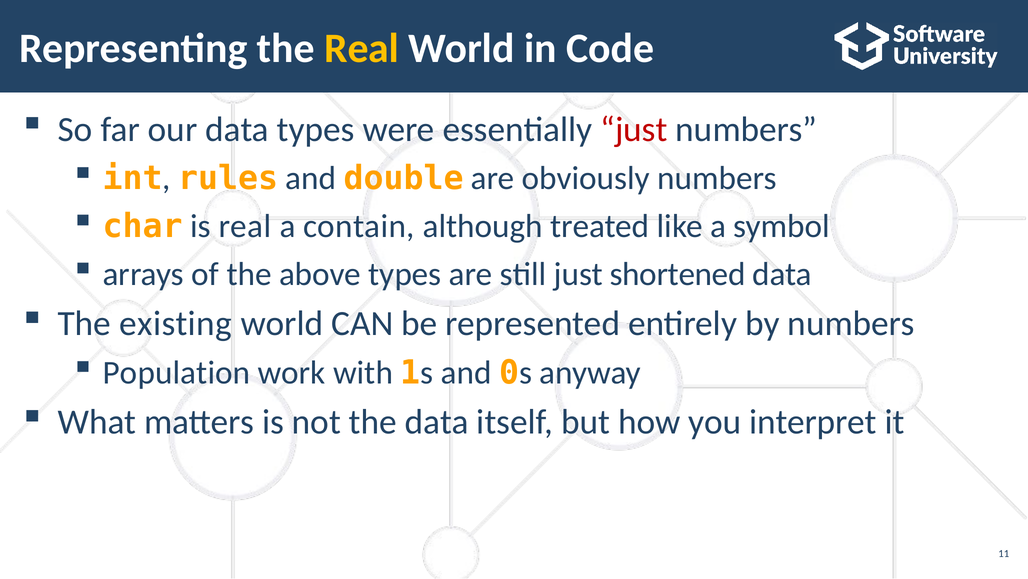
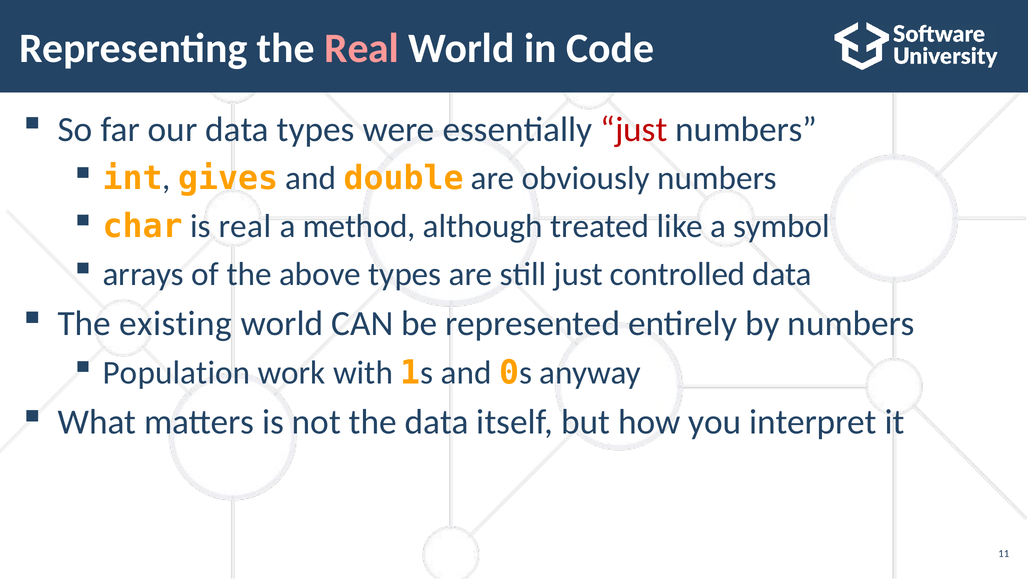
Real at (362, 49) colour: yellow -> pink
rules: rules -> gives
contain: contain -> method
shortened: shortened -> controlled
